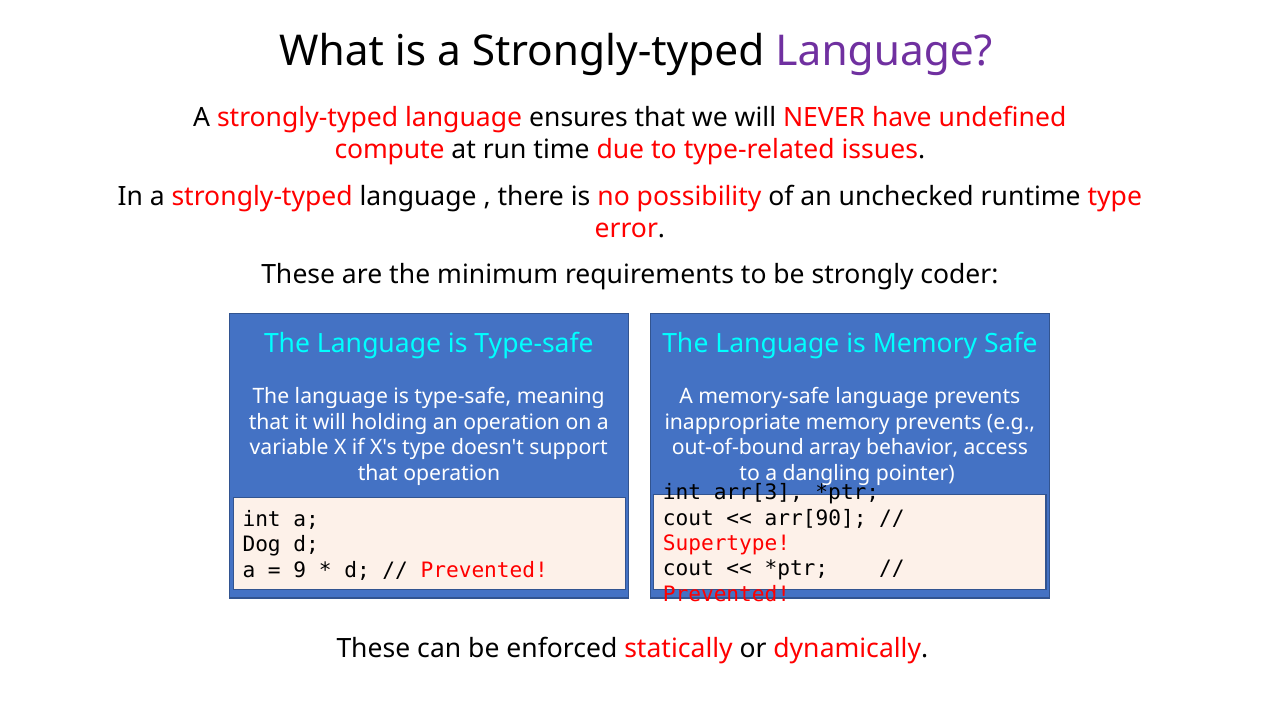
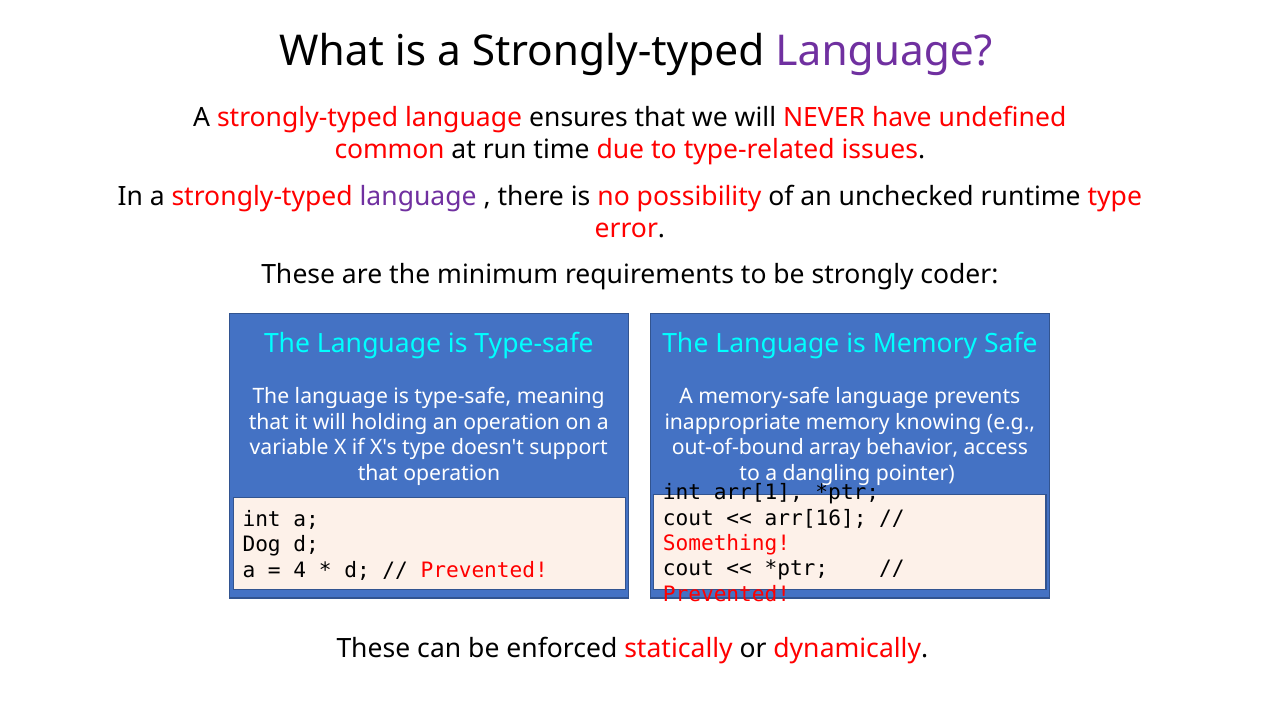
compute: compute -> common
language at (418, 197) colour: black -> purple
memory prevents: prevents -> knowing
arr[3: arr[3 -> arr[1
arr[90: arr[90 -> arr[16
Supertype: Supertype -> Something
9: 9 -> 4
